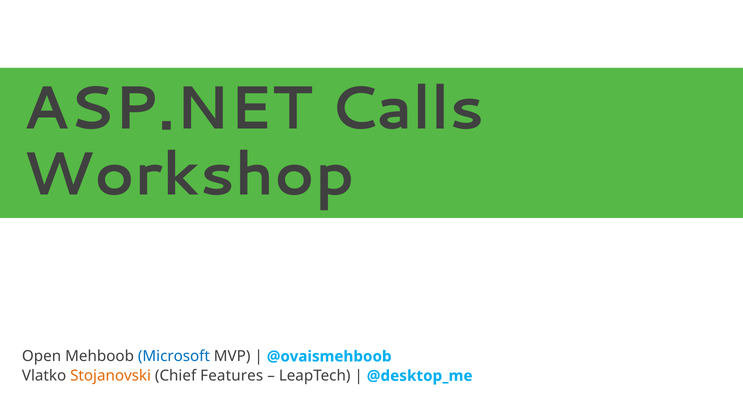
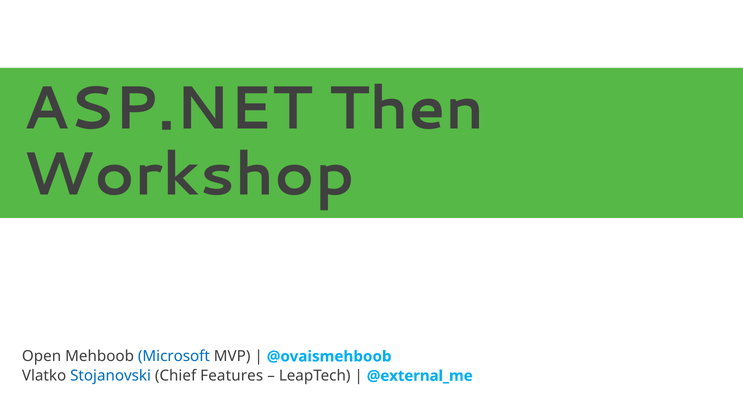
Calls: Calls -> Then
Stojanovski colour: orange -> blue
@desktop_me: @desktop_me -> @external_me
